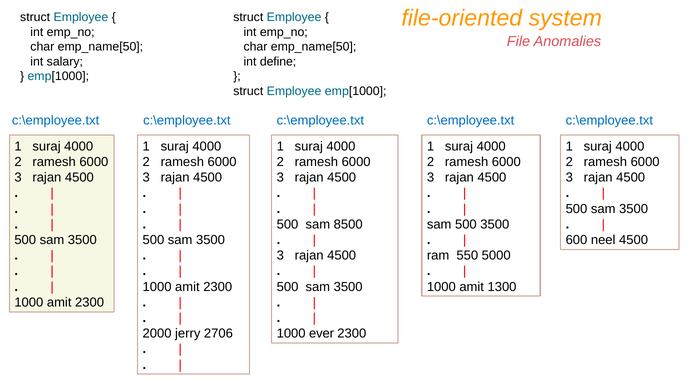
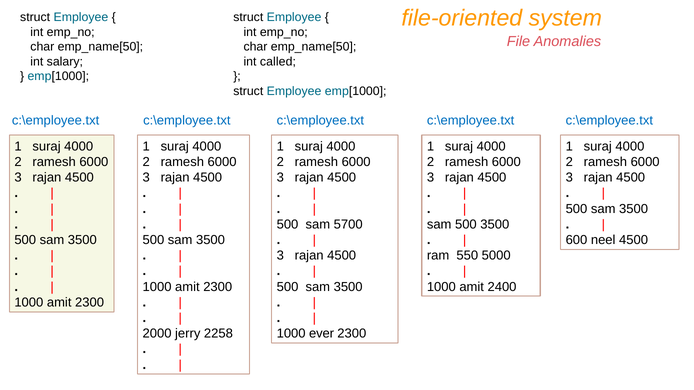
define: define -> called
8500: 8500 -> 5700
1300: 1300 -> 2400
2706: 2706 -> 2258
